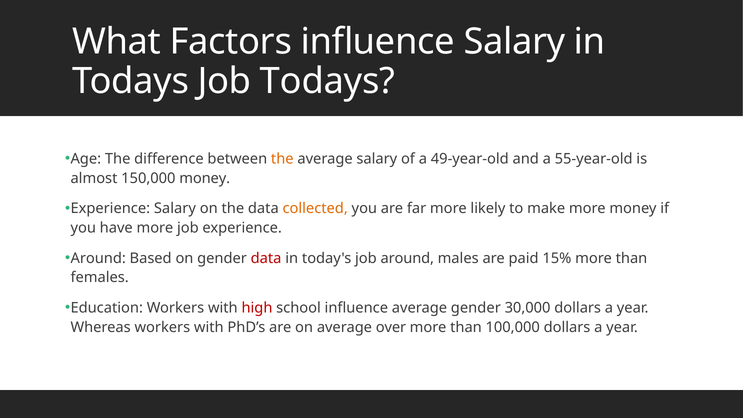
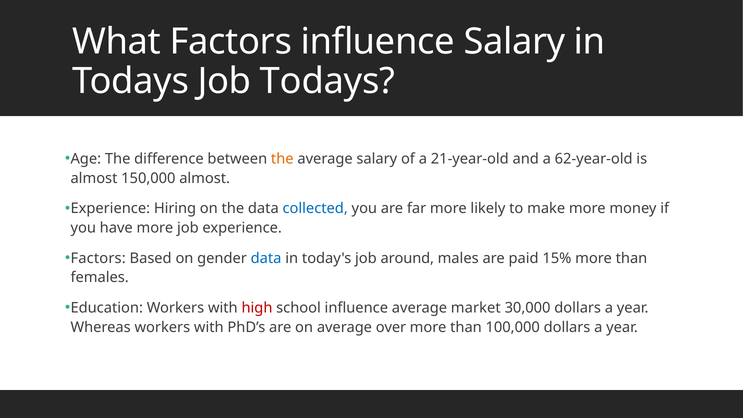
49-year-old: 49-year-old -> 21-year-old
55-year-old: 55-year-old -> 62-year-old
150,000 money: money -> almost
Experience Salary: Salary -> Hiring
collected colour: orange -> blue
Around at (98, 258): Around -> Factors
data at (266, 258) colour: red -> blue
average gender: gender -> market
